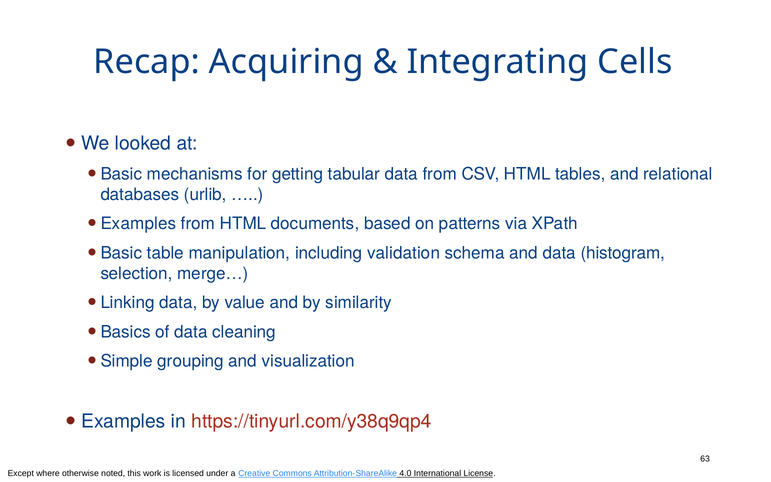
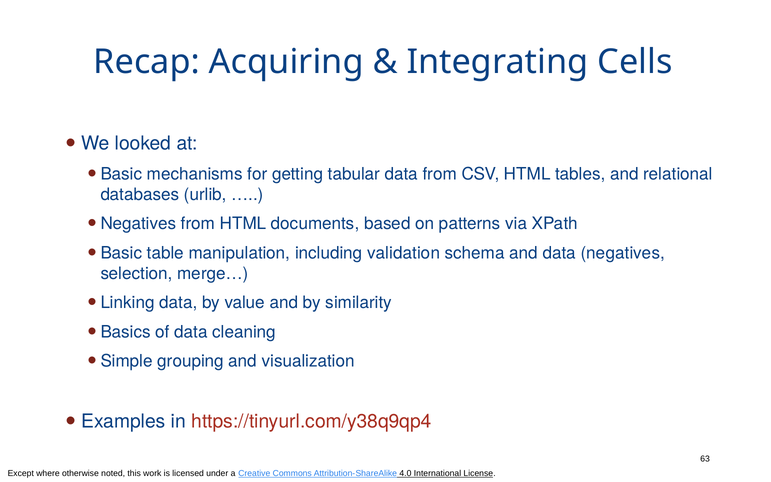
Examples at (138, 224): Examples -> Negatives
data histogram: histogram -> negatives
